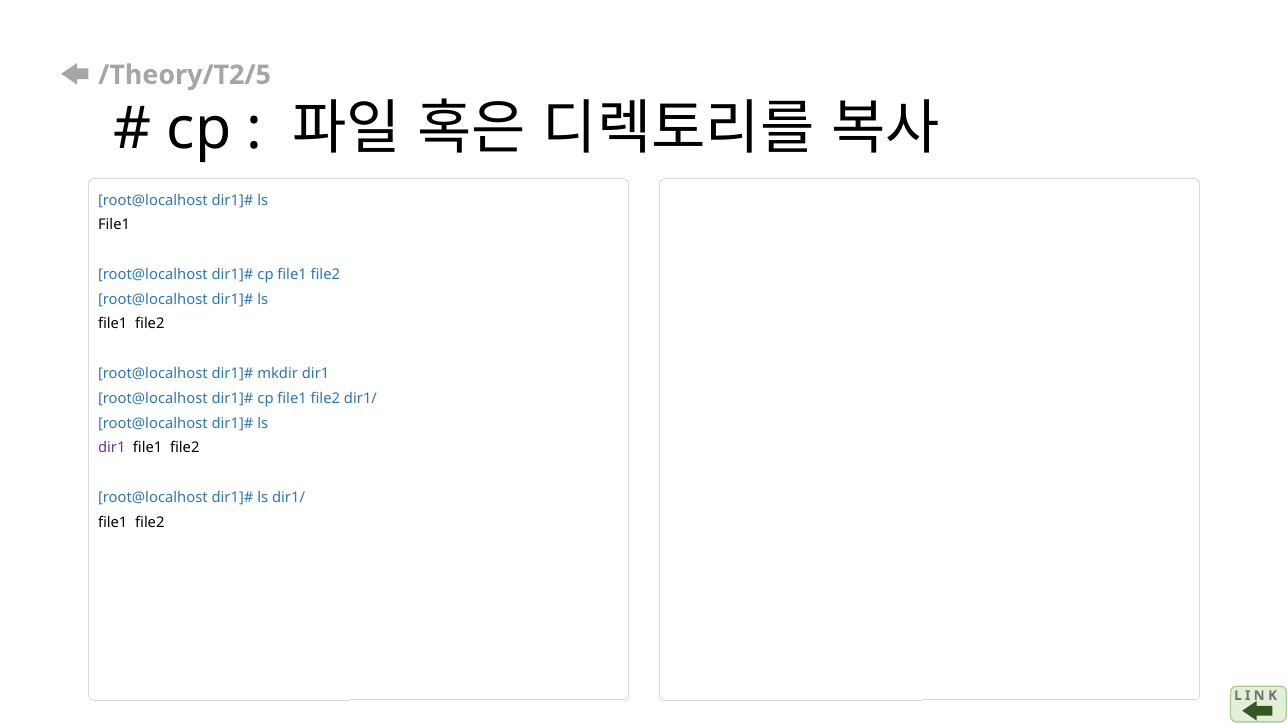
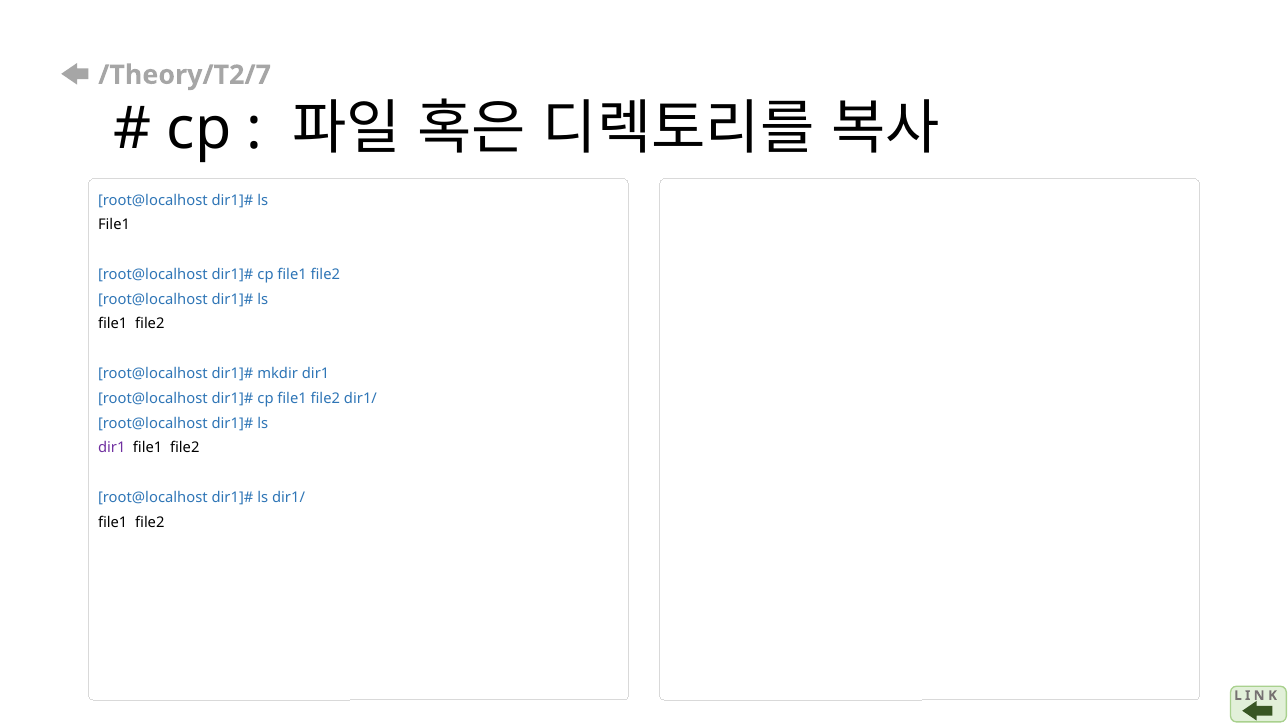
/Theory/T2/5: /Theory/T2/5 -> /Theory/T2/7
